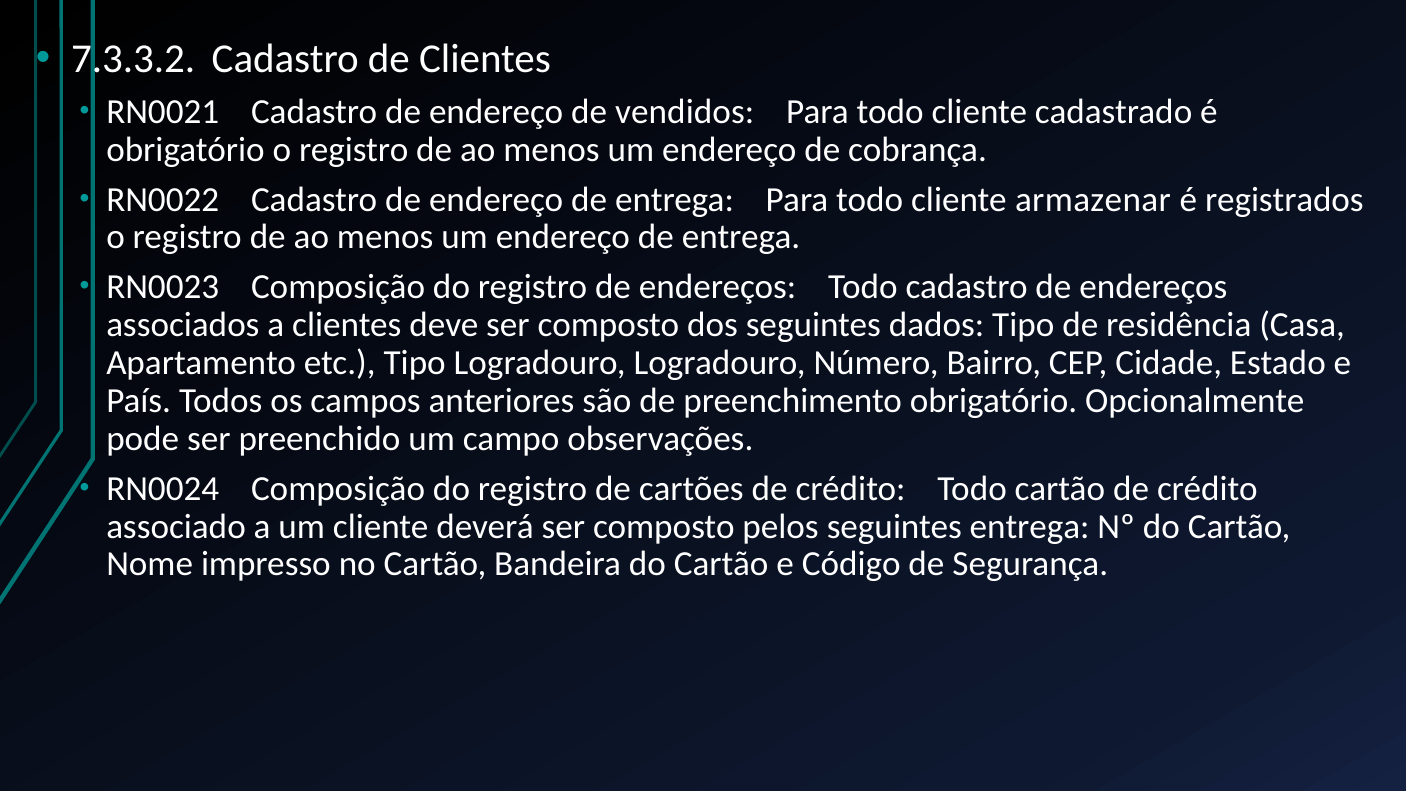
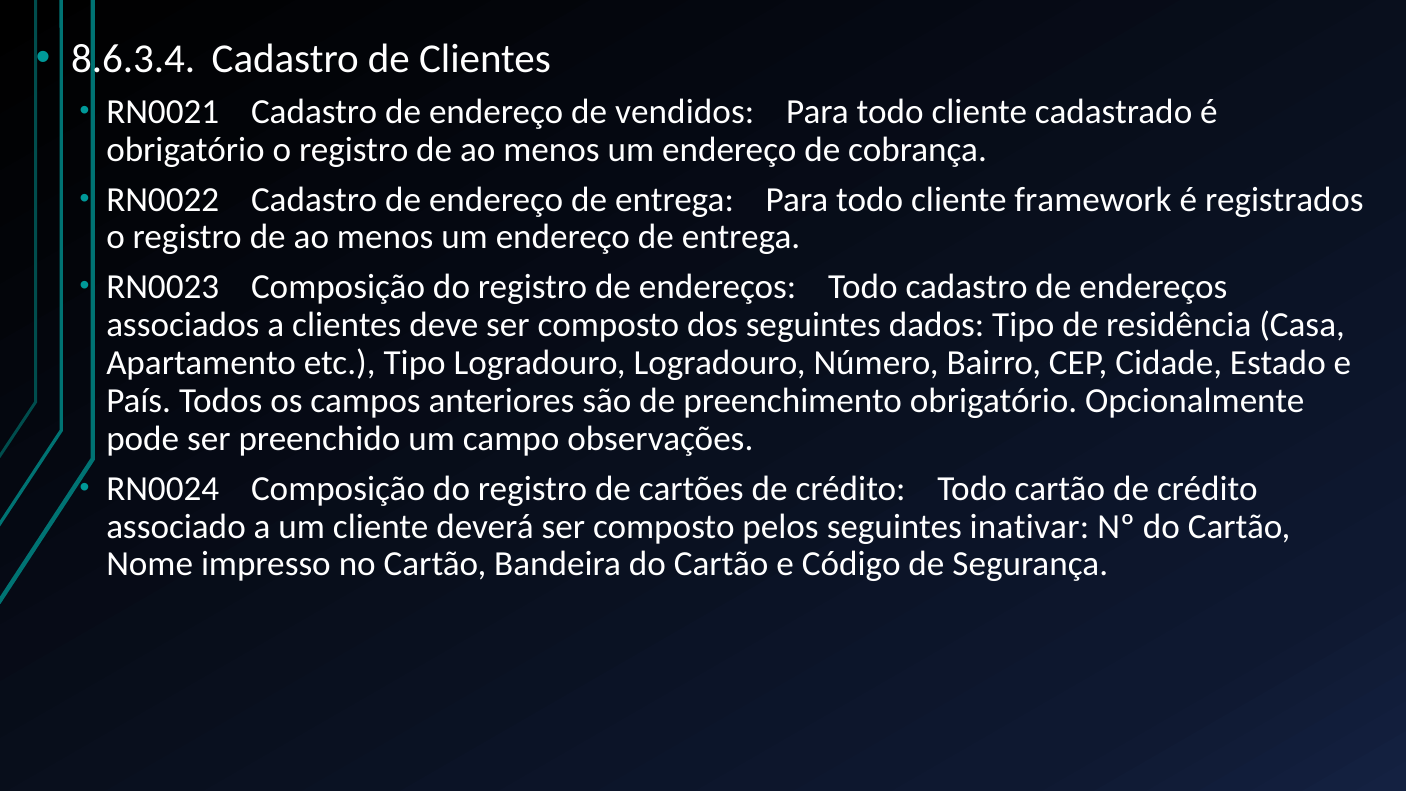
7.3.3.2: 7.3.3.2 -> 8.6.3.4
armazenar: armazenar -> framework
seguintes entrega: entrega -> inativar
